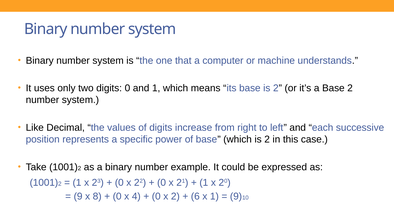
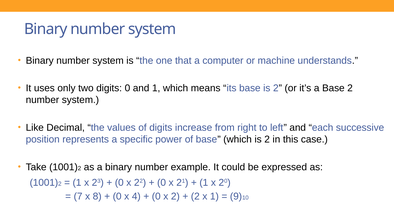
9 at (78, 196): 9 -> 7
6 at (195, 196): 6 -> 2
